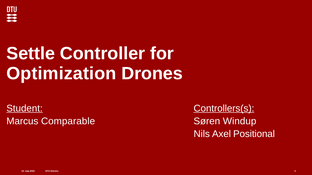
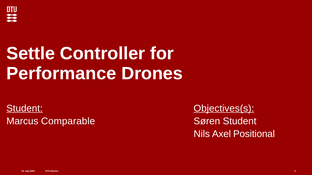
Optimization: Optimization -> Performance
Controllers(s: Controllers(s -> Objectives(s
Søren Windup: Windup -> Student
